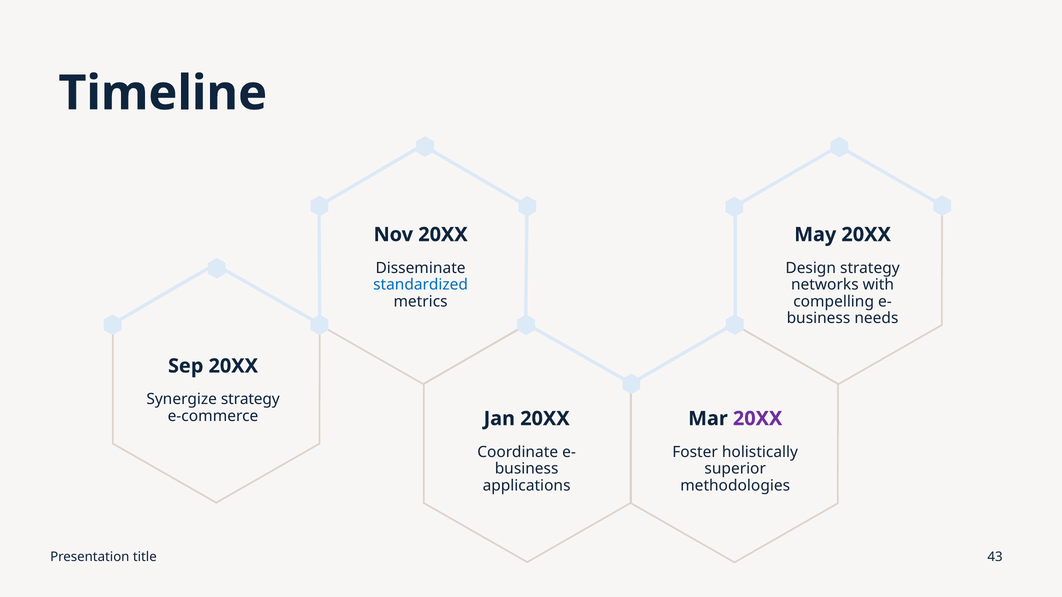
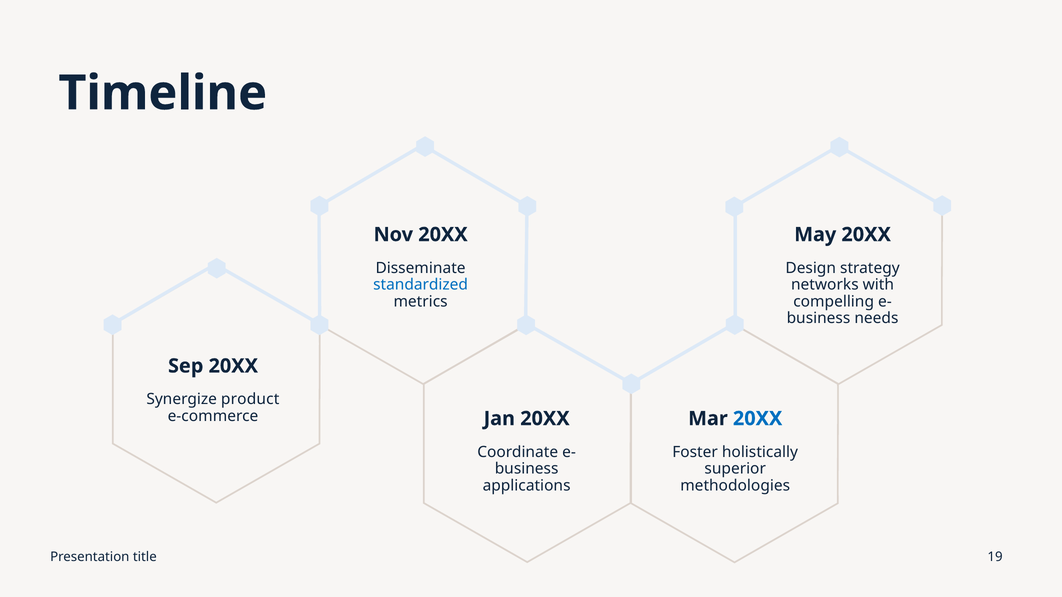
Synergize strategy: strategy -> product
20XX at (758, 419) colour: purple -> blue
43: 43 -> 19
